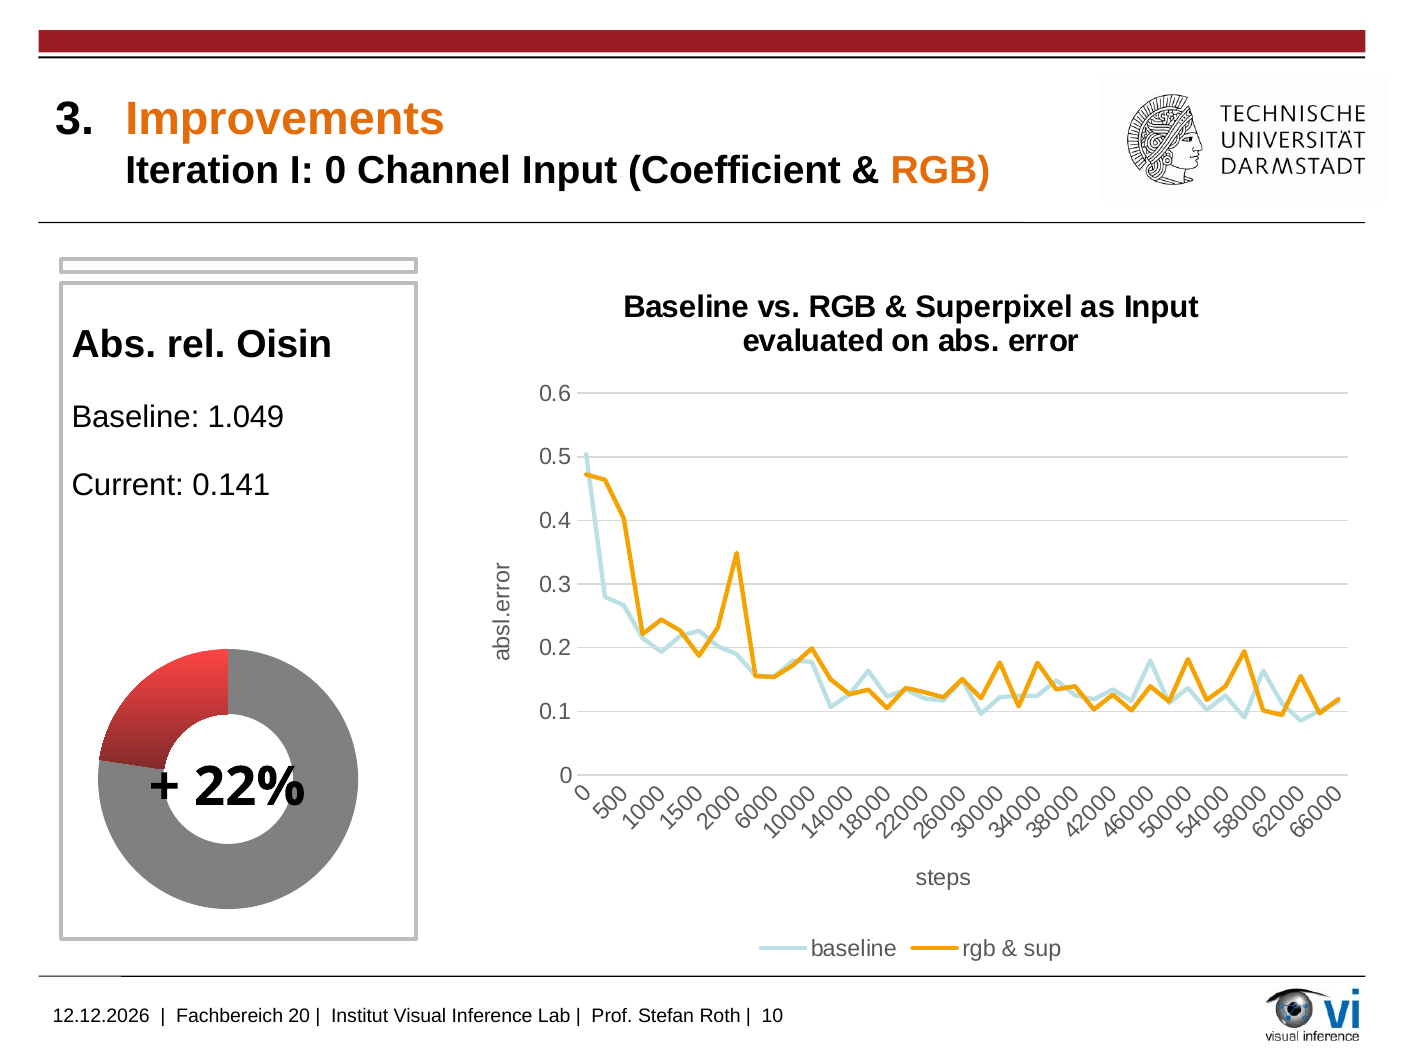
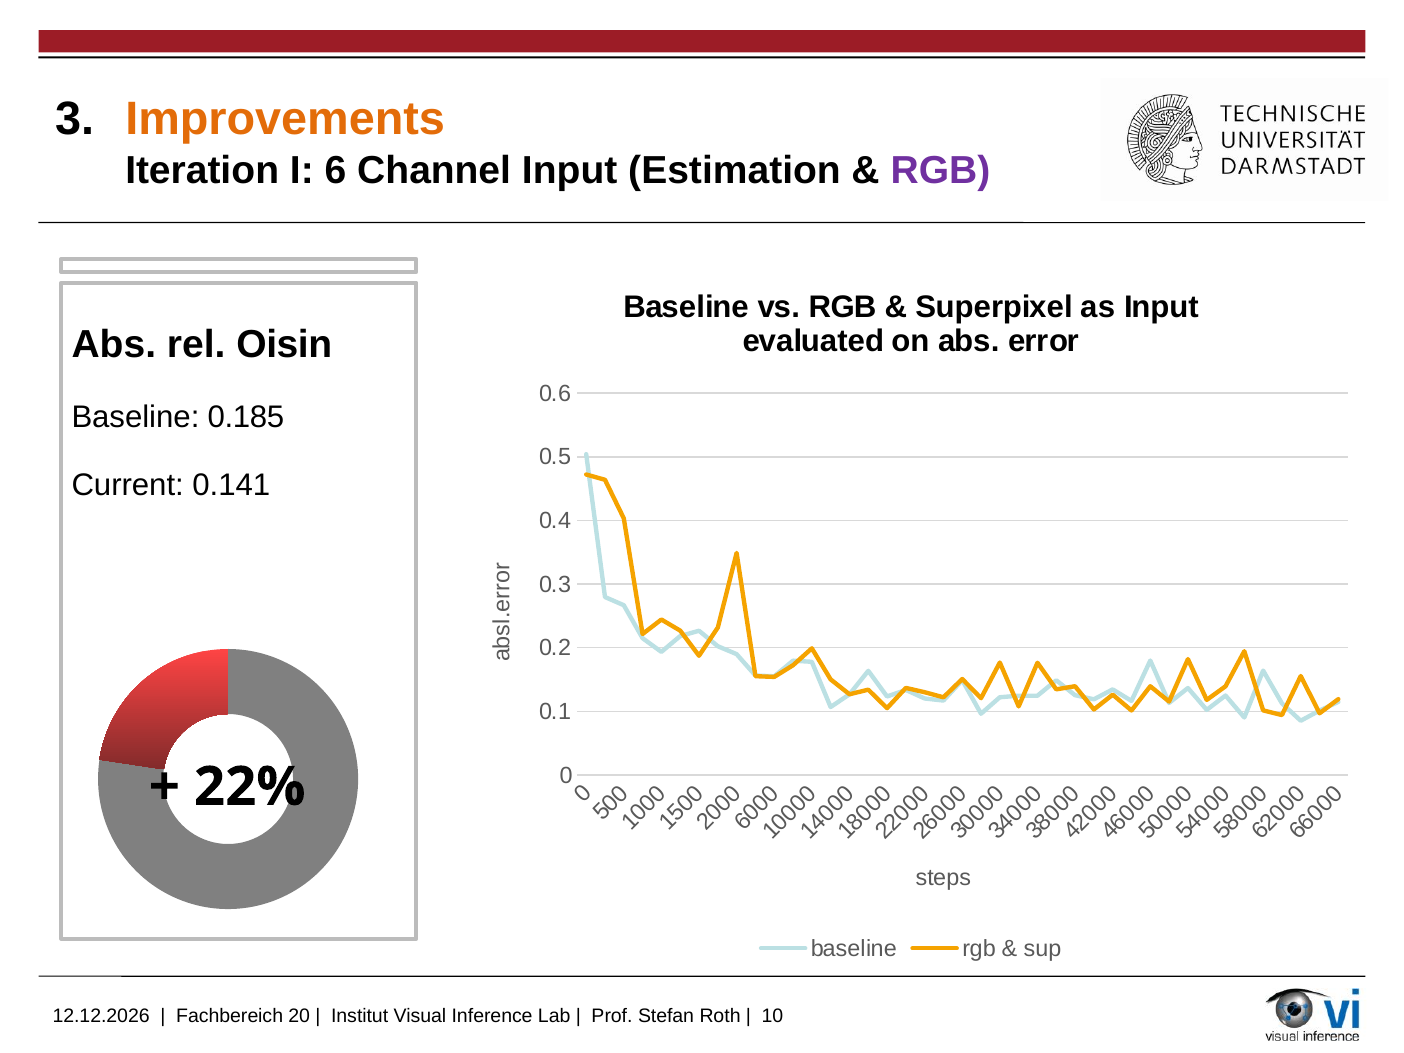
I 0: 0 -> 6
Coefficient: Coefficient -> Estimation
RGB at (940, 170) colour: orange -> purple
1.049: 1.049 -> 0.185
